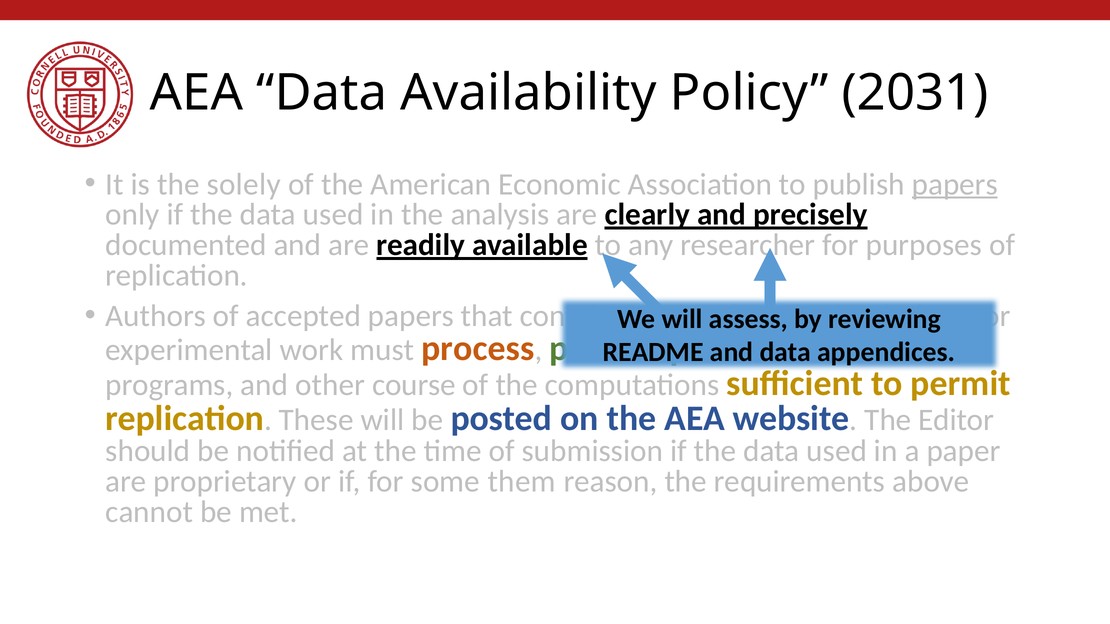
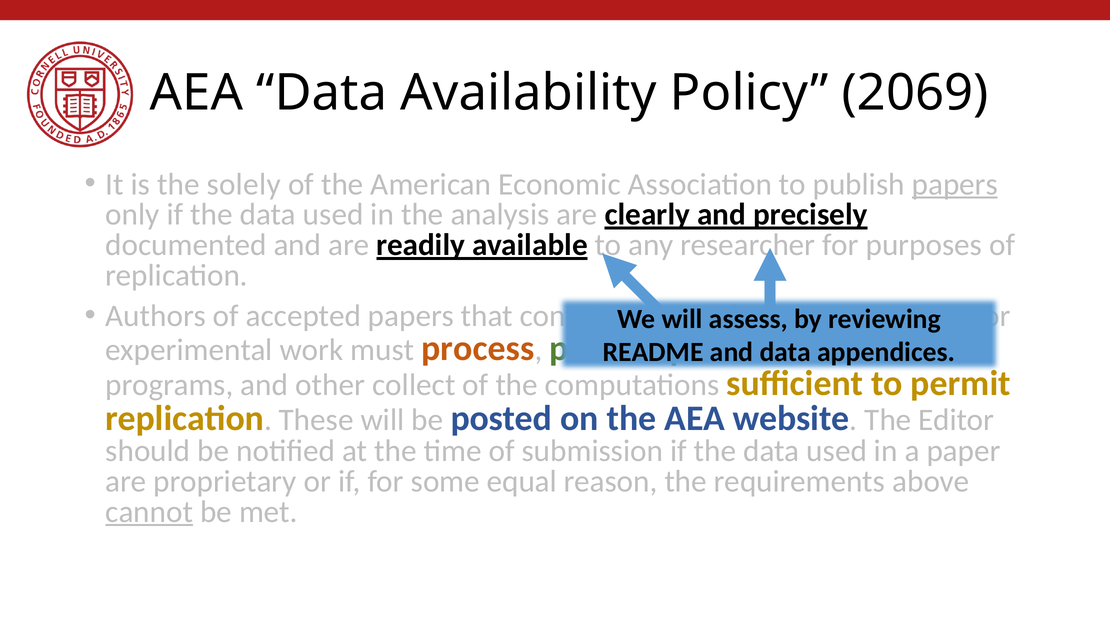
2031: 2031 -> 2069
course: course -> collect
them: them -> equal
cannot underline: none -> present
